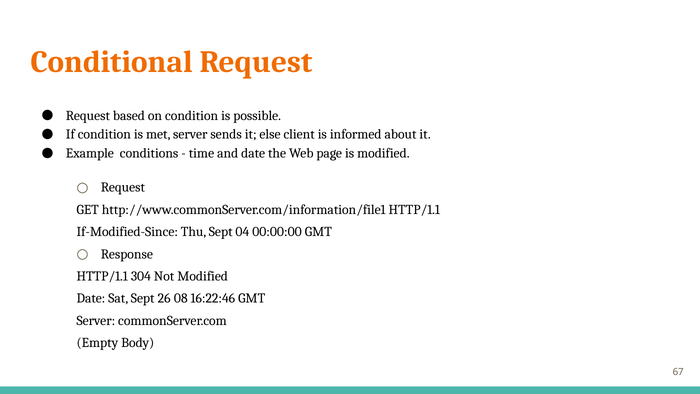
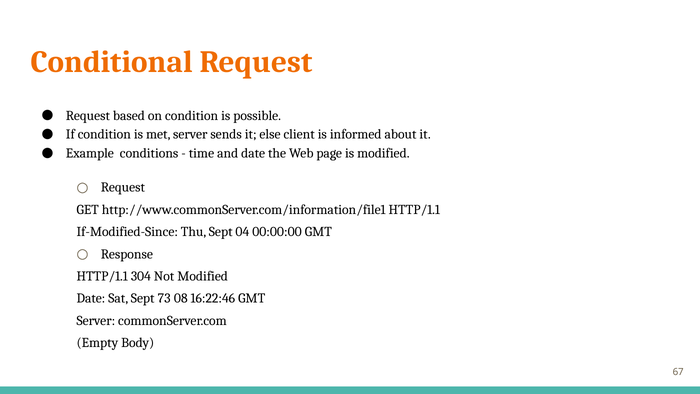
26: 26 -> 73
